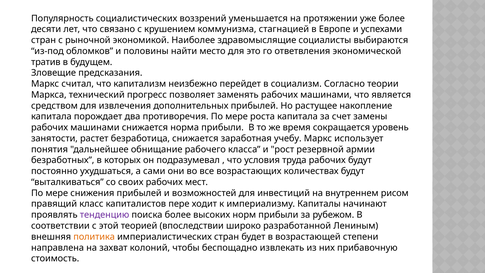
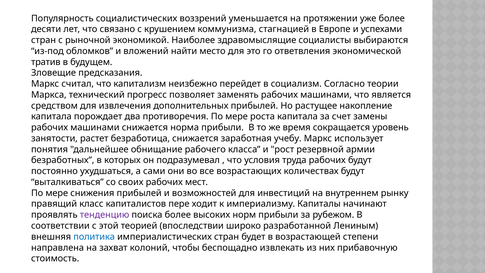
половины: половины -> вложений
рисом: рисом -> рынку
политика colour: orange -> blue
